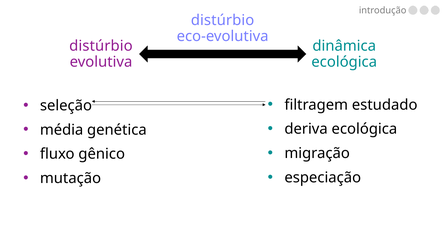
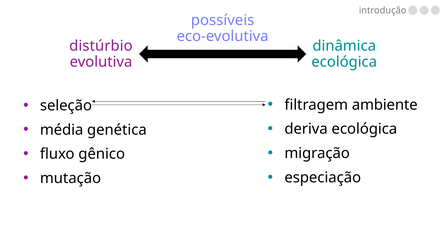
distúrbio at (223, 20): distúrbio -> possíveis
estudado: estudado -> ambiente
